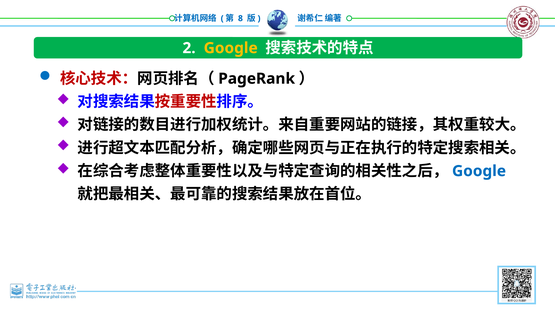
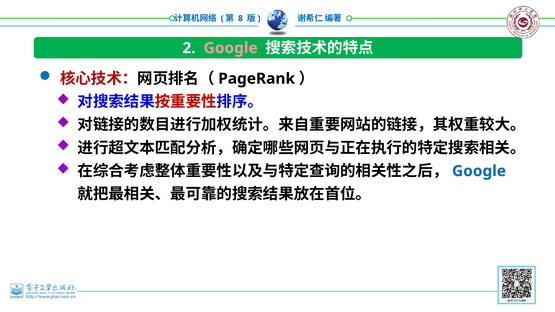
Google at (231, 48) colour: yellow -> pink
